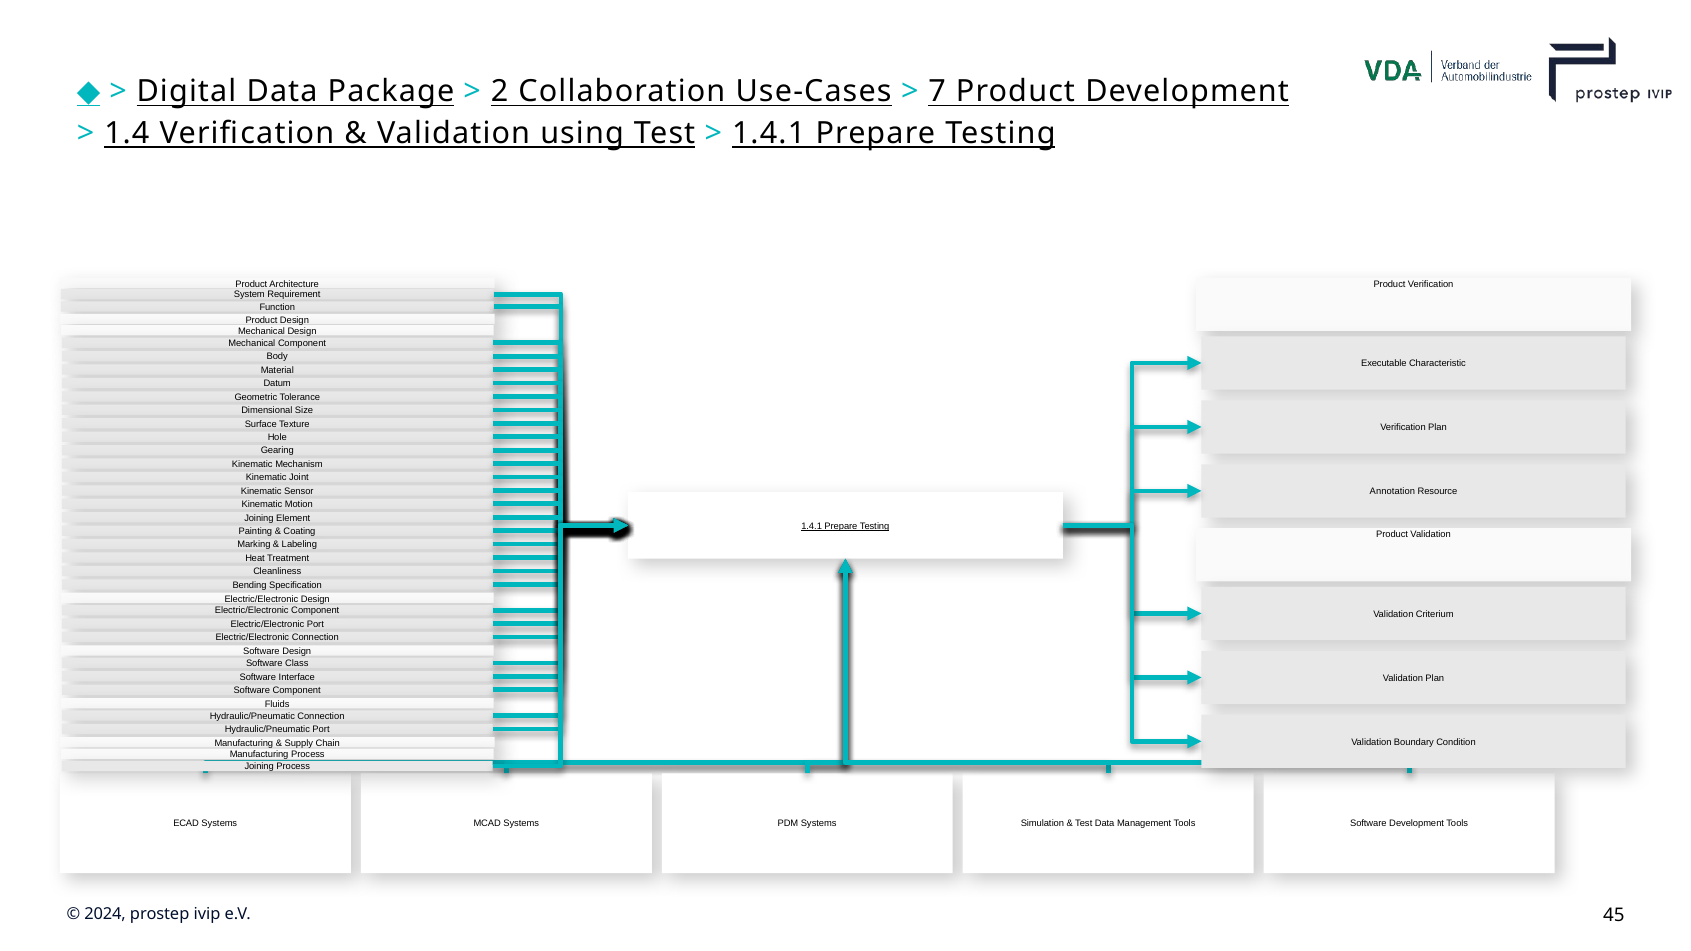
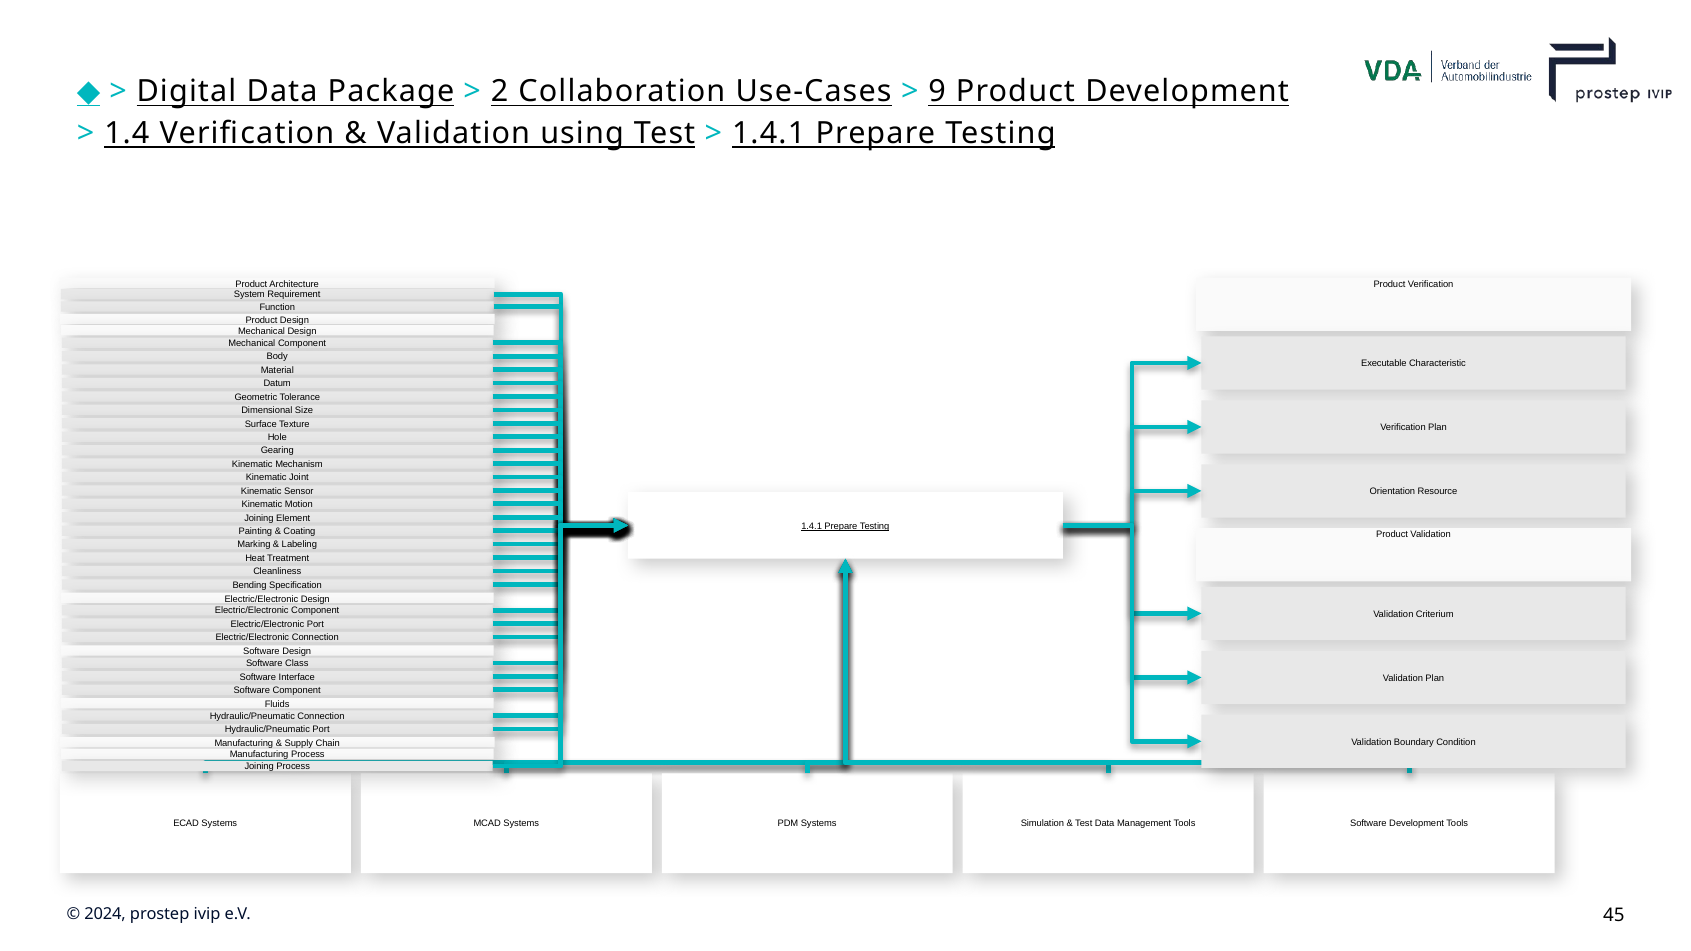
7: 7 -> 9
Annotation: Annotation -> Orientation
